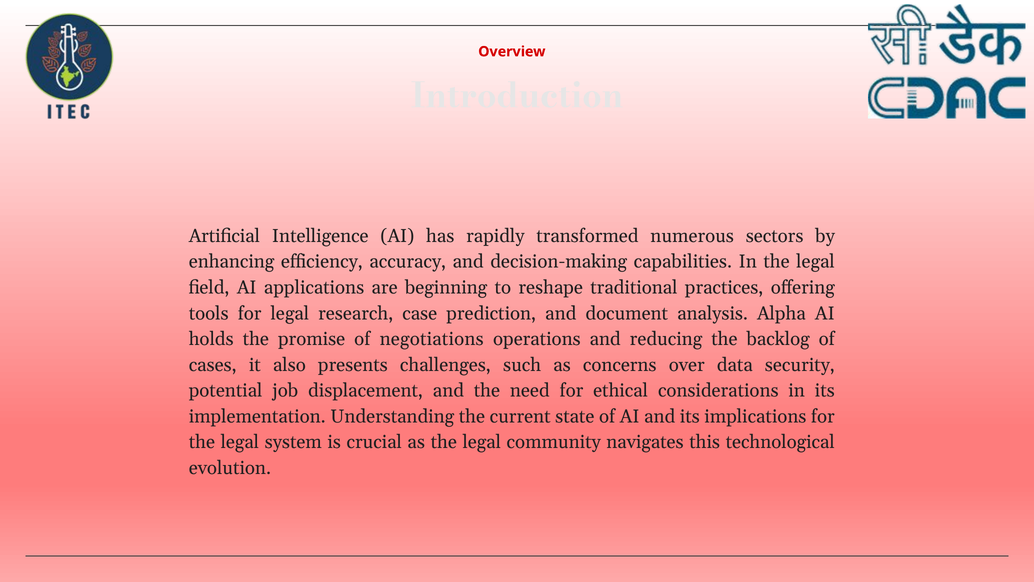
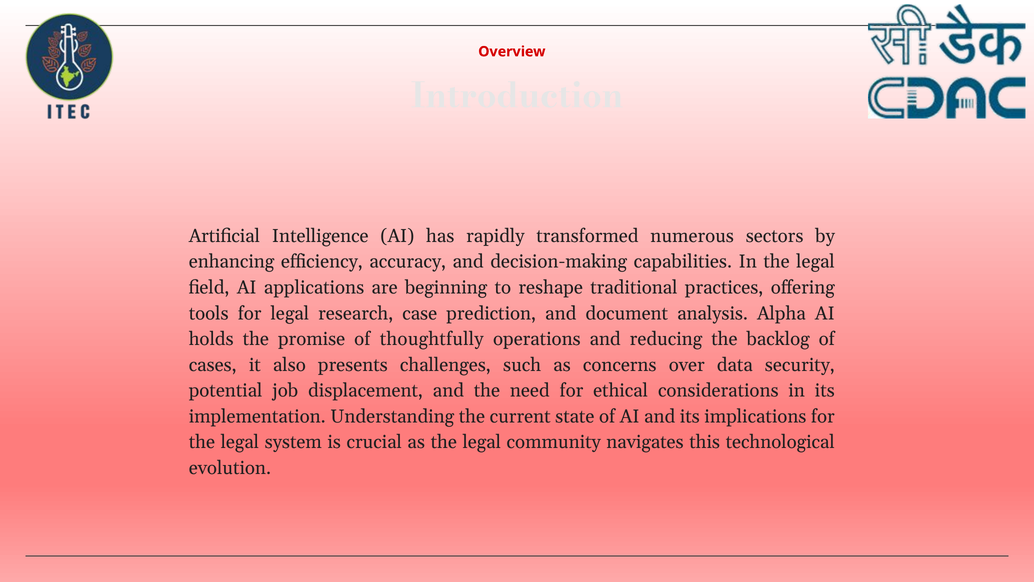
negotiations: negotiations -> thoughtfully
